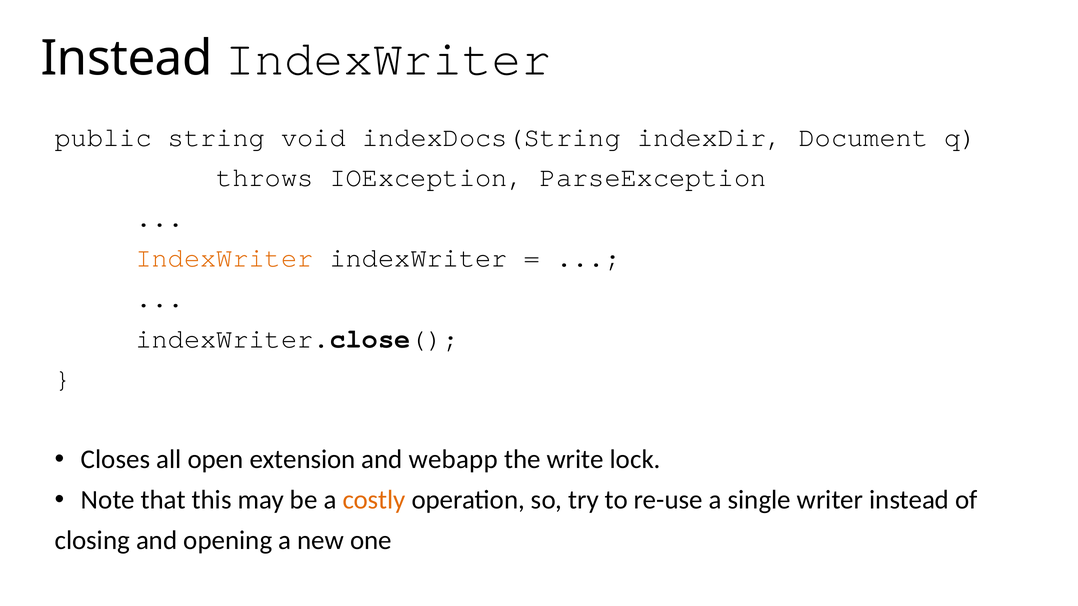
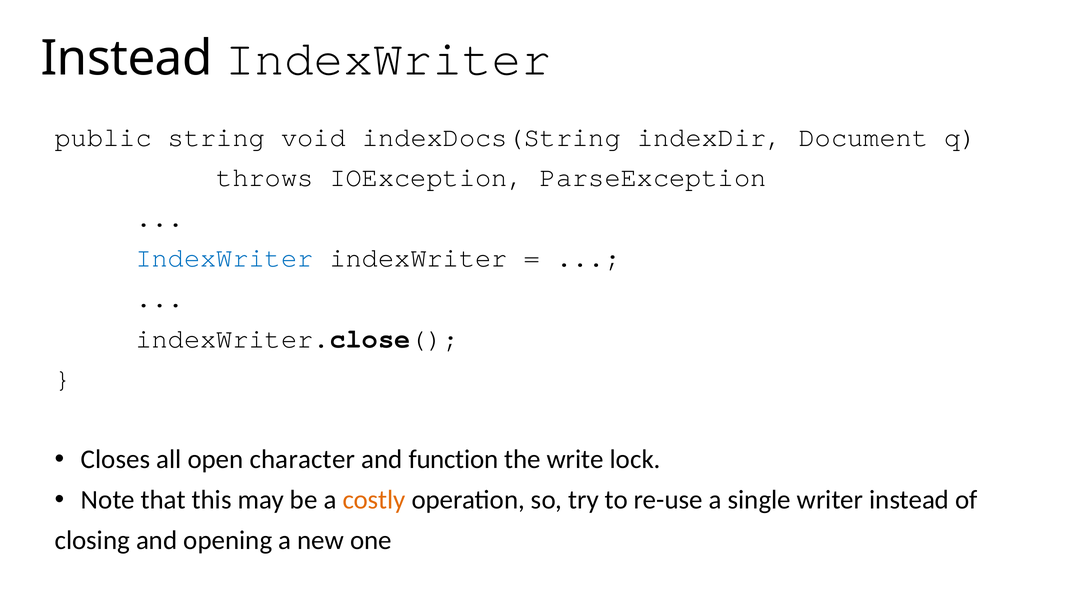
IndexWriter at (225, 258) colour: orange -> blue
extension: extension -> character
webapp: webapp -> function
